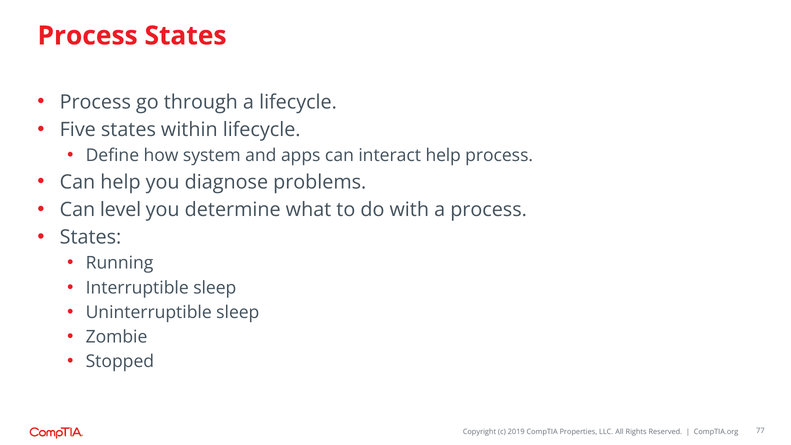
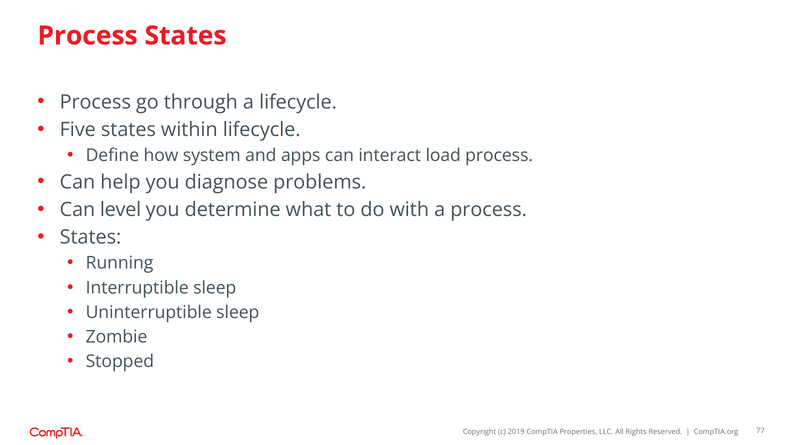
interact help: help -> load
